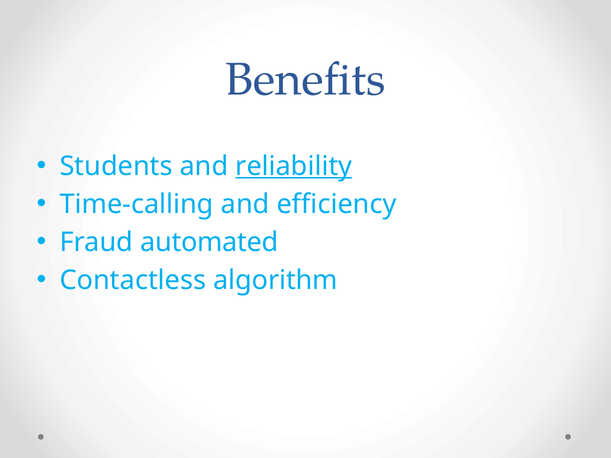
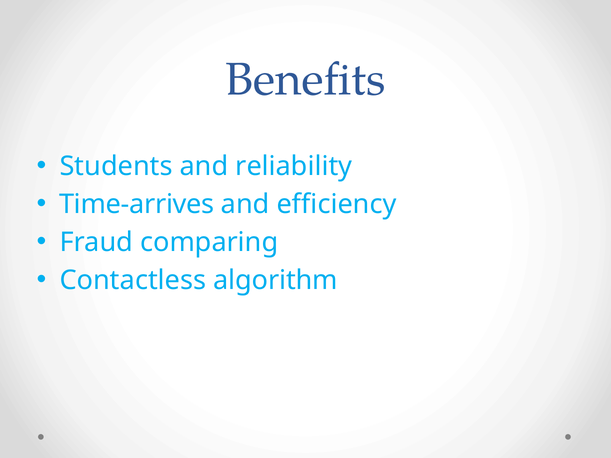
reliability underline: present -> none
Time-calling: Time-calling -> Time-arrives
automated: automated -> comparing
